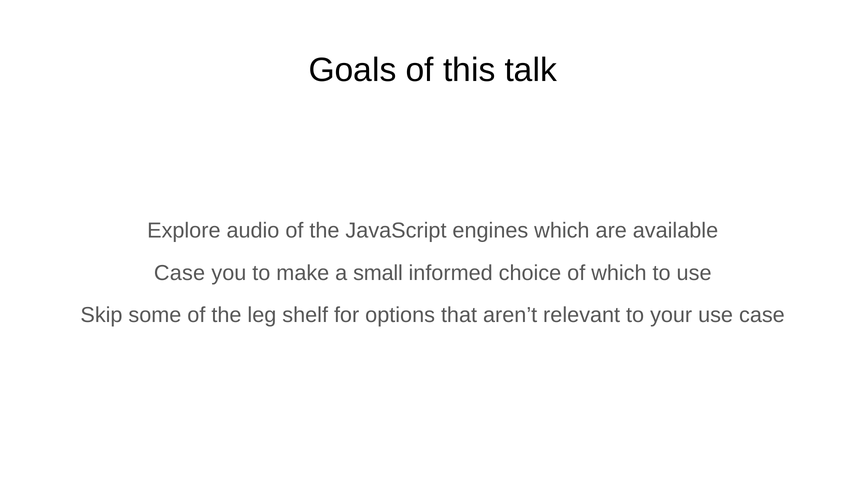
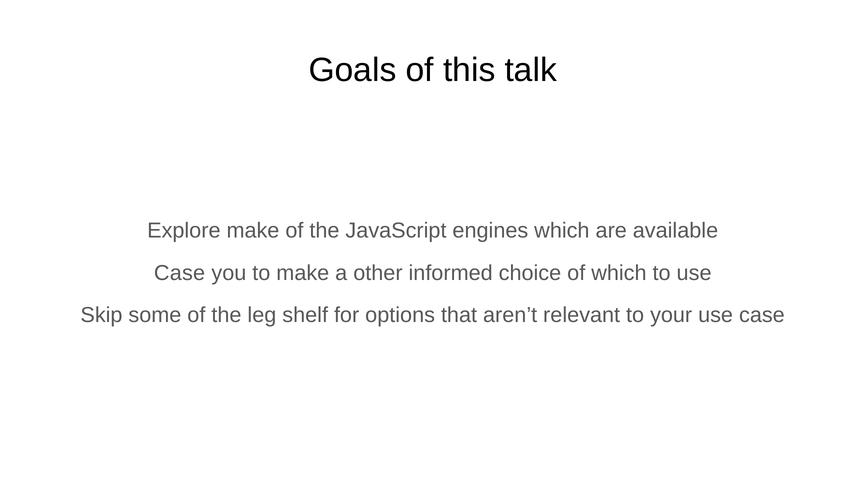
Explore audio: audio -> make
small: small -> other
